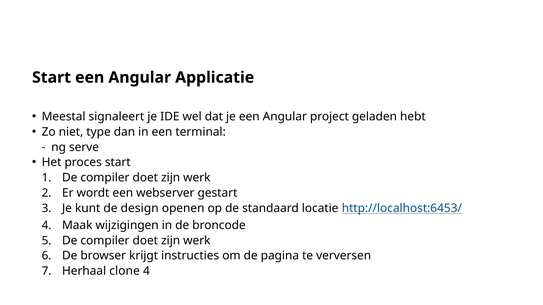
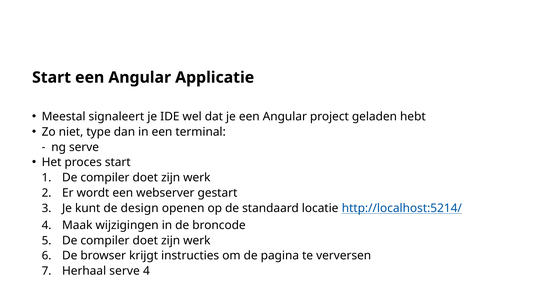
http://localhost:6453/: http://localhost:6453/ -> http://localhost:5214/
Herhaal clone: clone -> serve
